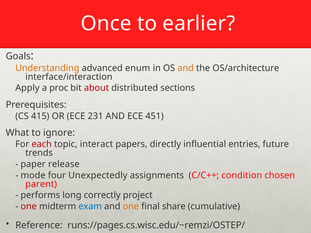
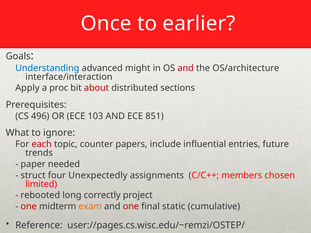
Understanding colour: orange -> blue
enum: enum -> might
and at (186, 68) colour: orange -> red
415: 415 -> 496
231: 231 -> 103
451: 451 -> 851
interact: interact -> counter
directly: directly -> include
release: release -> needed
mode: mode -> struct
condition: condition -> members
parent: parent -> limited
performs: performs -> rebooted
exam colour: blue -> orange
one at (131, 207) colour: orange -> red
share: share -> static
runs://pages.cs.wisc.edu/~remzi/OSTEP/: runs://pages.cs.wisc.edu/~remzi/OSTEP/ -> user://pages.cs.wisc.edu/~remzi/OSTEP/
